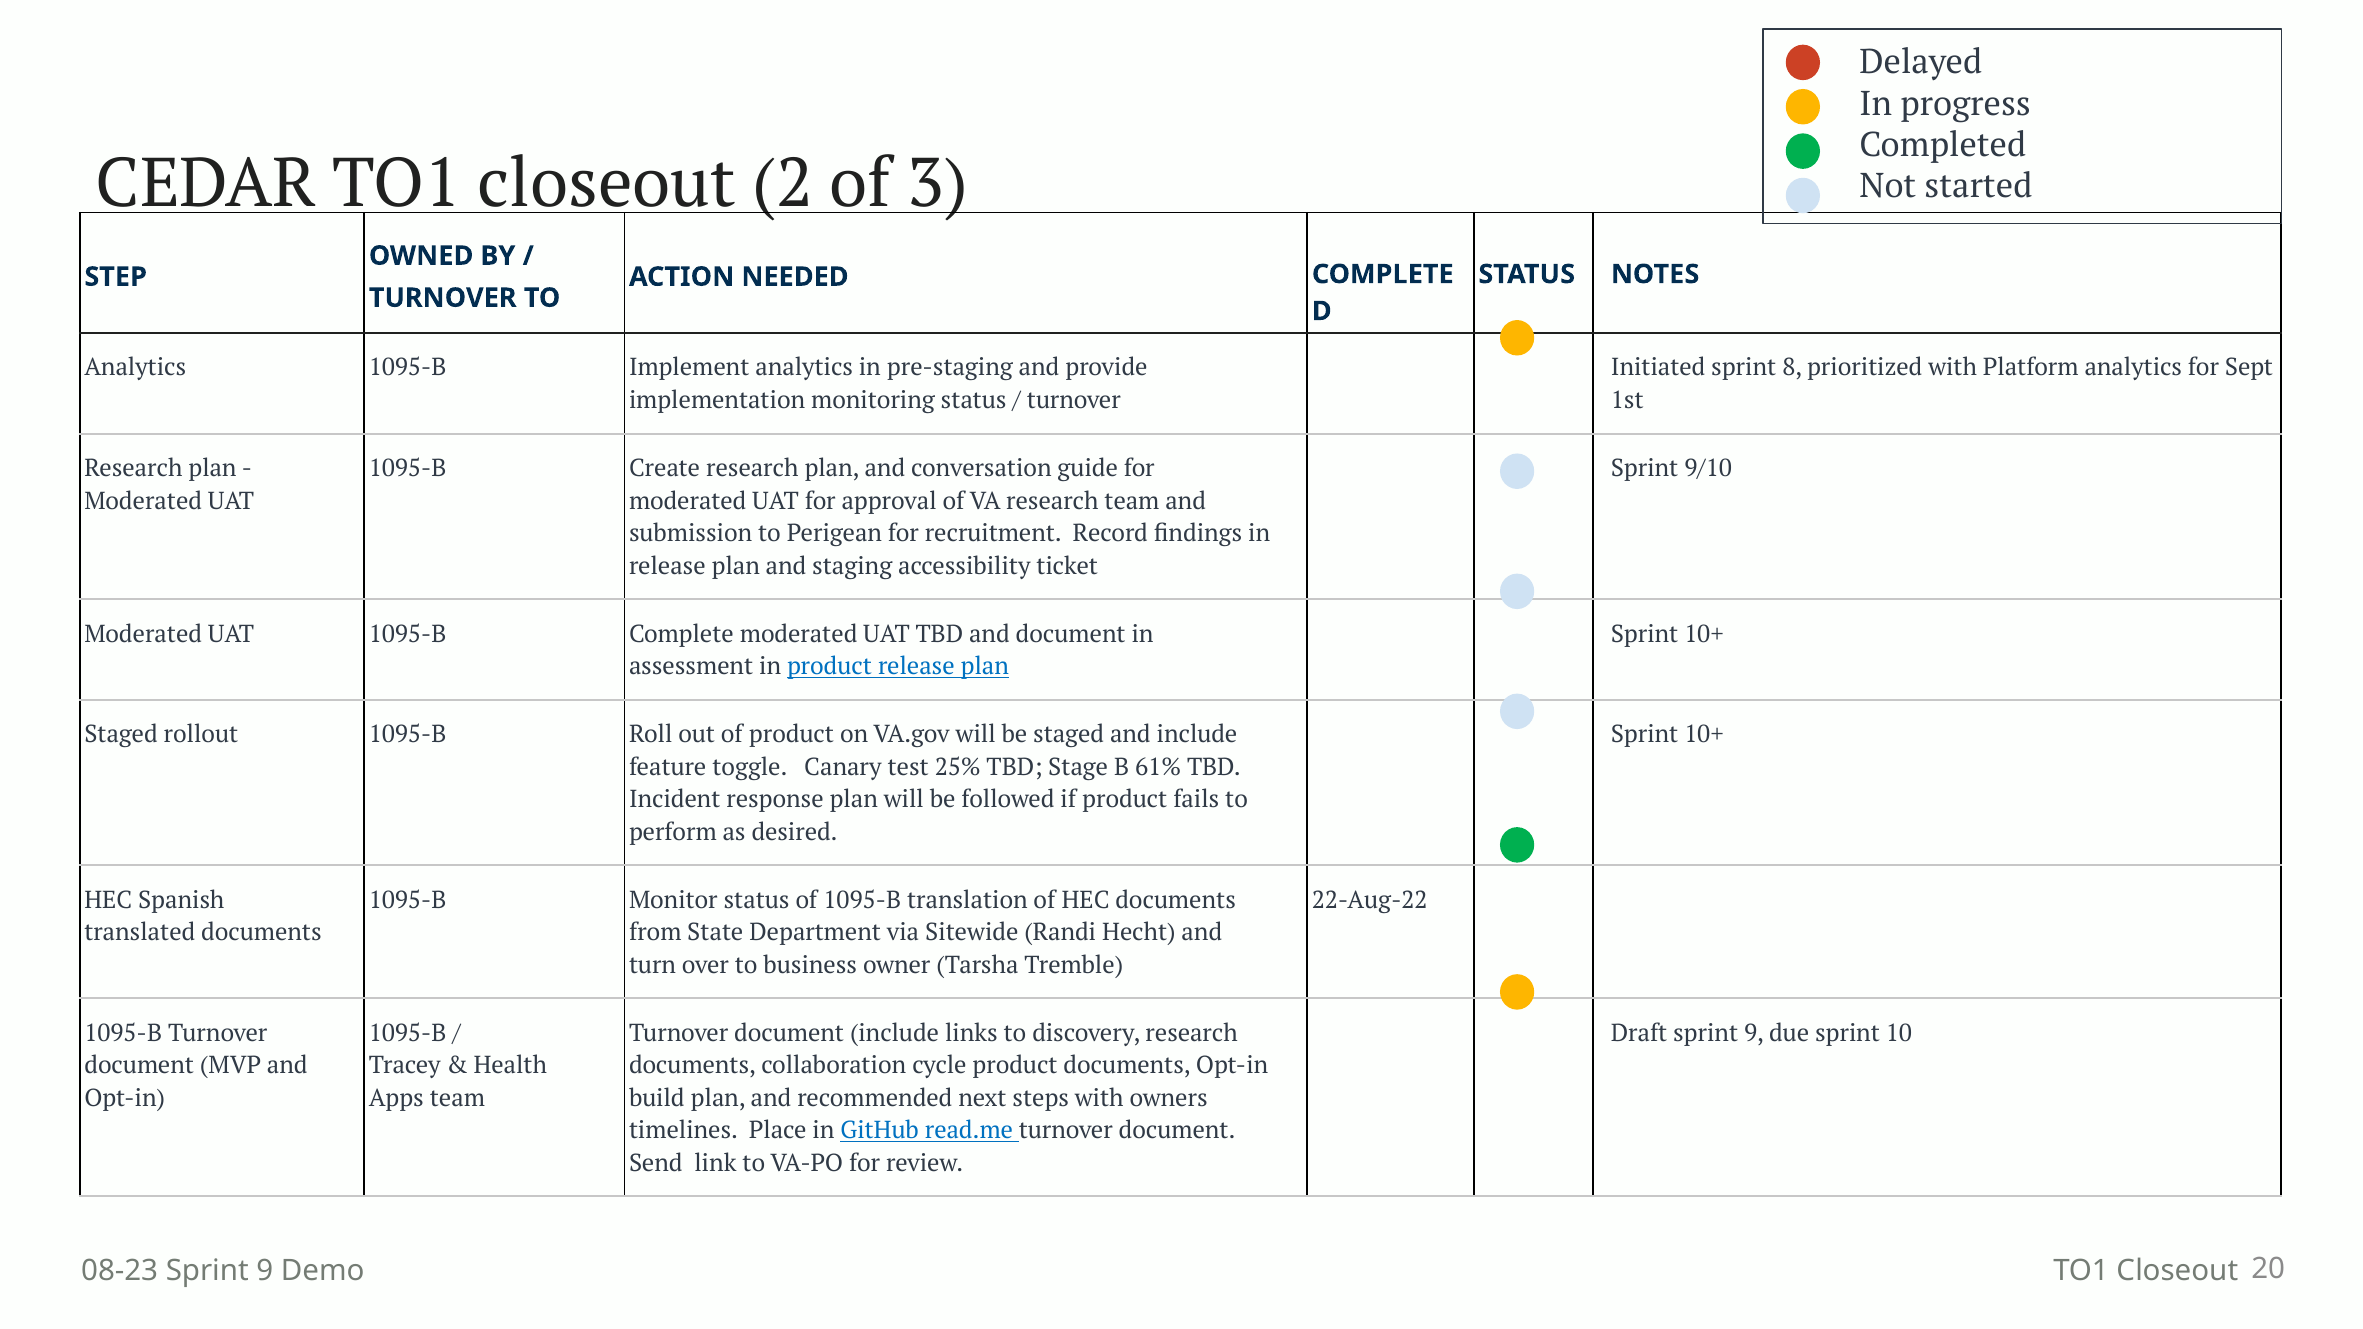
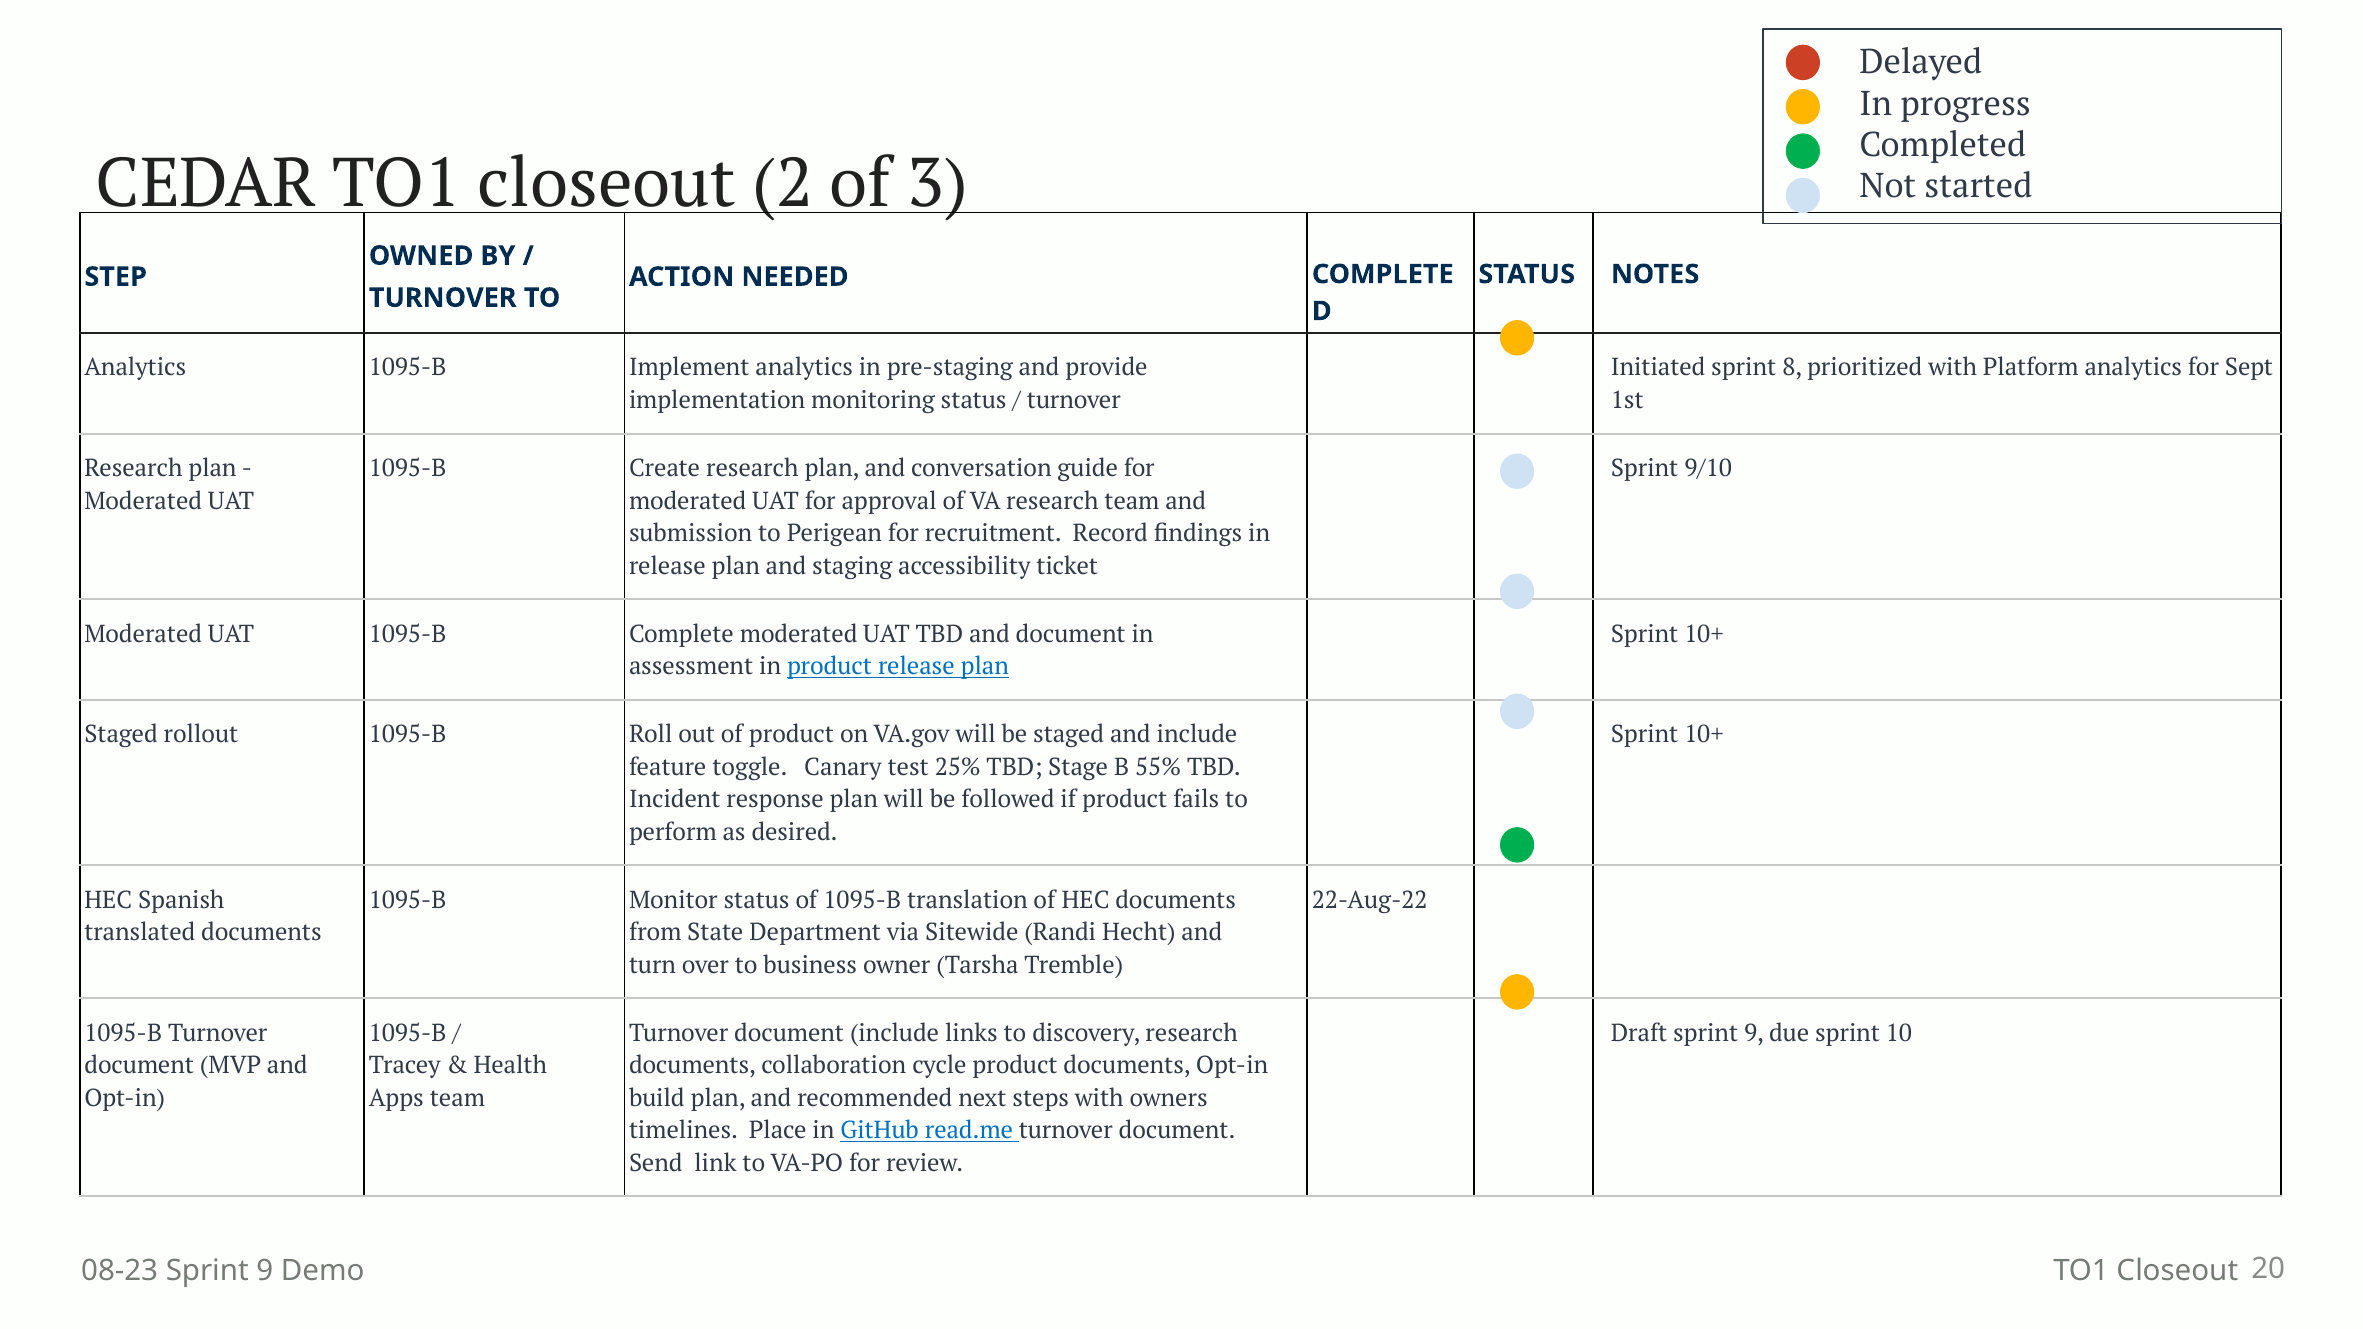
61%: 61% -> 55%
